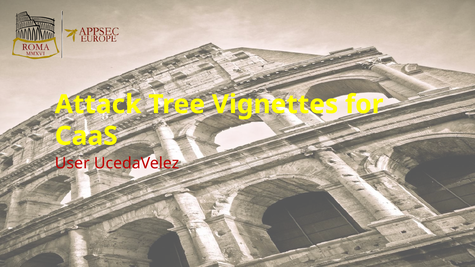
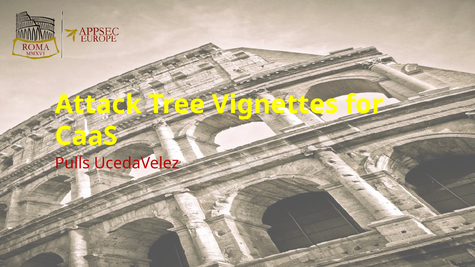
User: User -> Pulls
